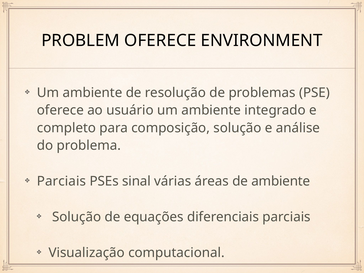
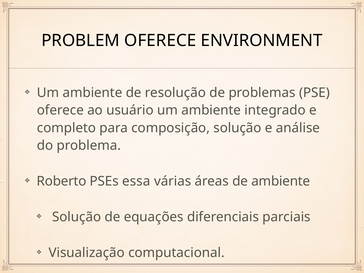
Parciais at (61, 181): Parciais -> Roberto
sinal: sinal -> essa
